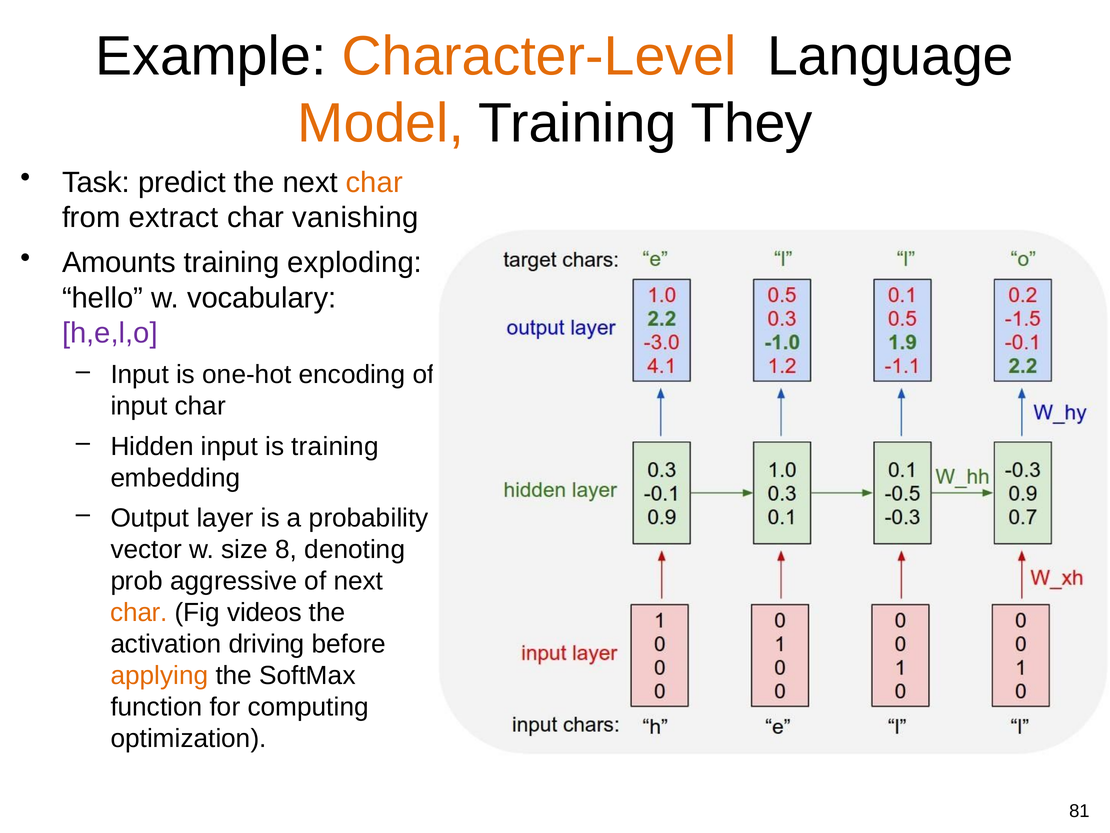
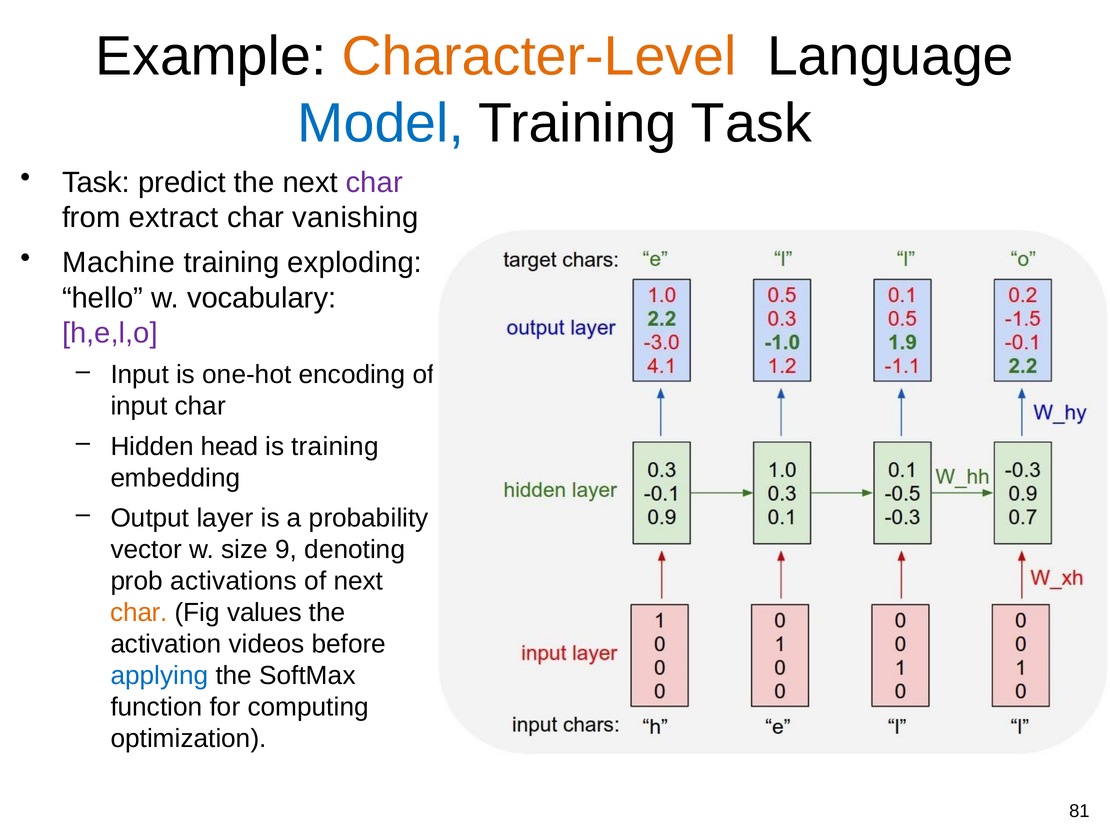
Model colour: orange -> blue
Training They: They -> Task
char at (374, 182) colour: orange -> purple
Amounts: Amounts -> Machine
Hidden input: input -> head
8: 8 -> 9
aggressive: aggressive -> activations
videos: videos -> values
driving: driving -> videos
applying colour: orange -> blue
